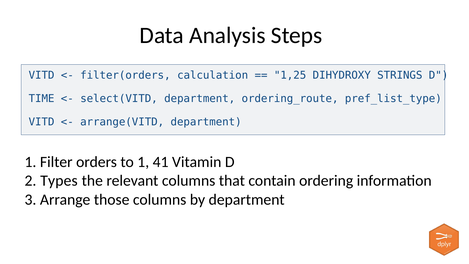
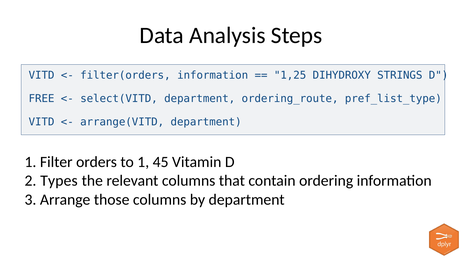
filter(orders calculation: calculation -> information
TIME: TIME -> FREE
41: 41 -> 45
